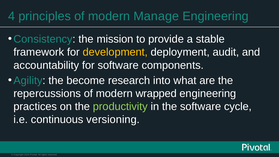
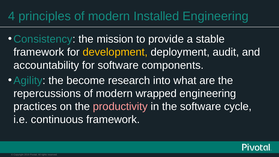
Manage: Manage -> Installed
productivity colour: light green -> pink
continuous versioning: versioning -> framework
